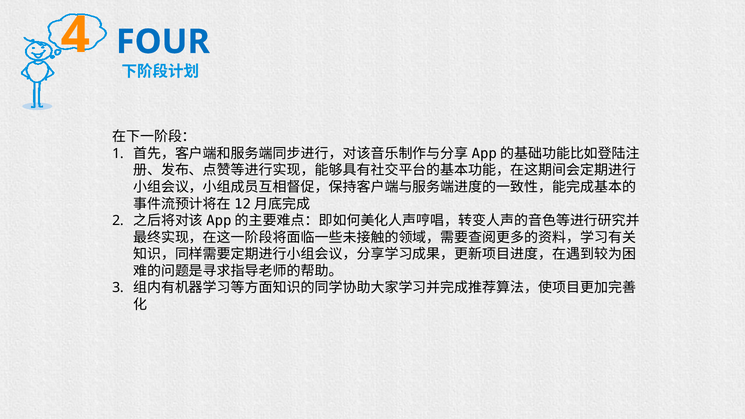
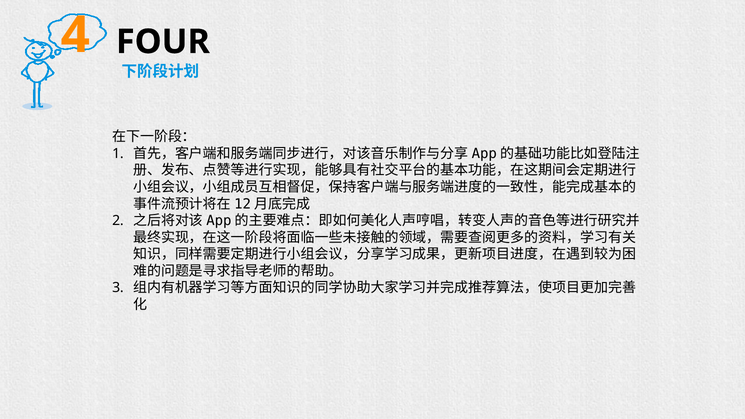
FOUR colour: blue -> black
